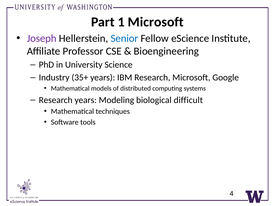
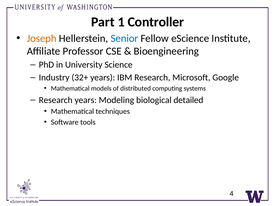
1 Microsoft: Microsoft -> Controller
Joseph colour: purple -> orange
35+: 35+ -> 32+
difficult: difficult -> detailed
